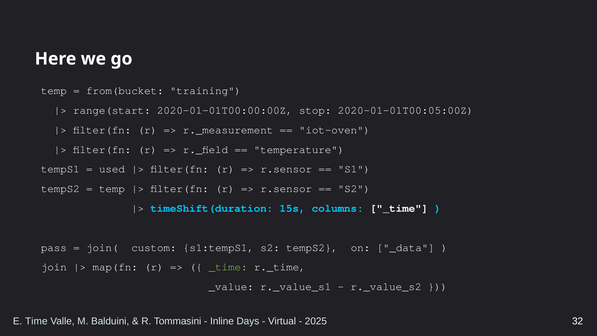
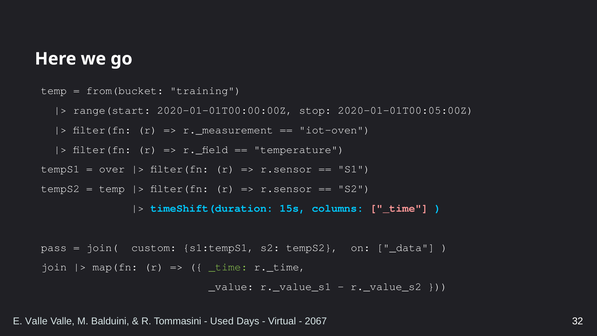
used: used -> over
_time at (399, 208) colour: white -> pink
E Time: Time -> Valle
Inline: Inline -> Used
2025: 2025 -> 2067
